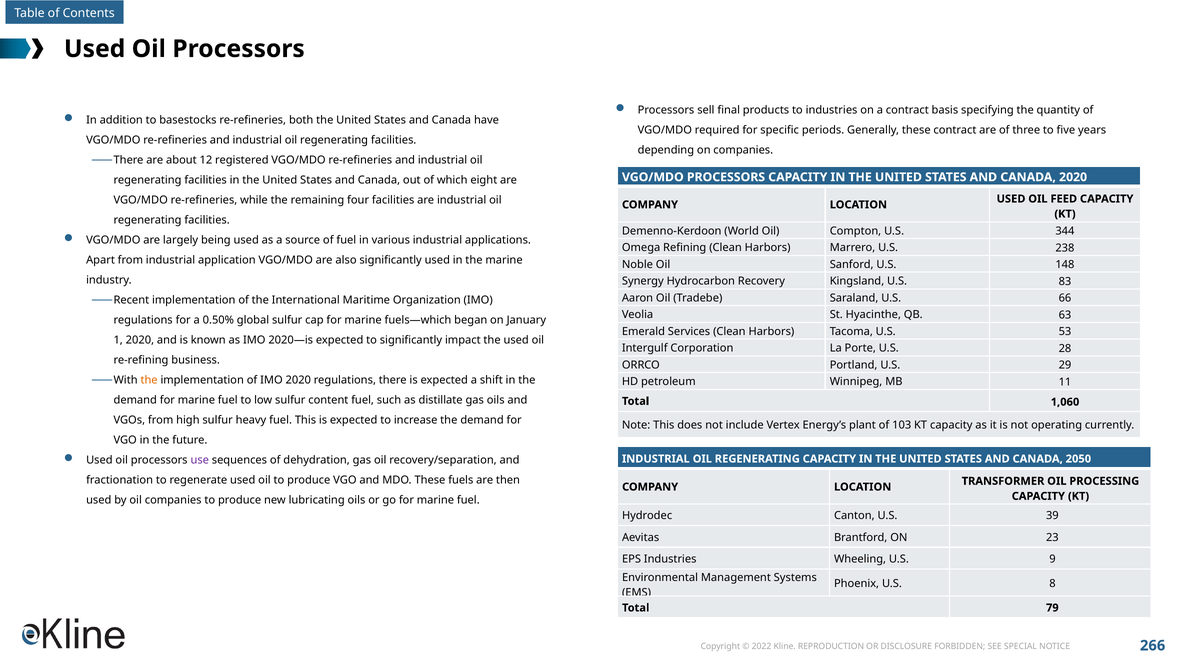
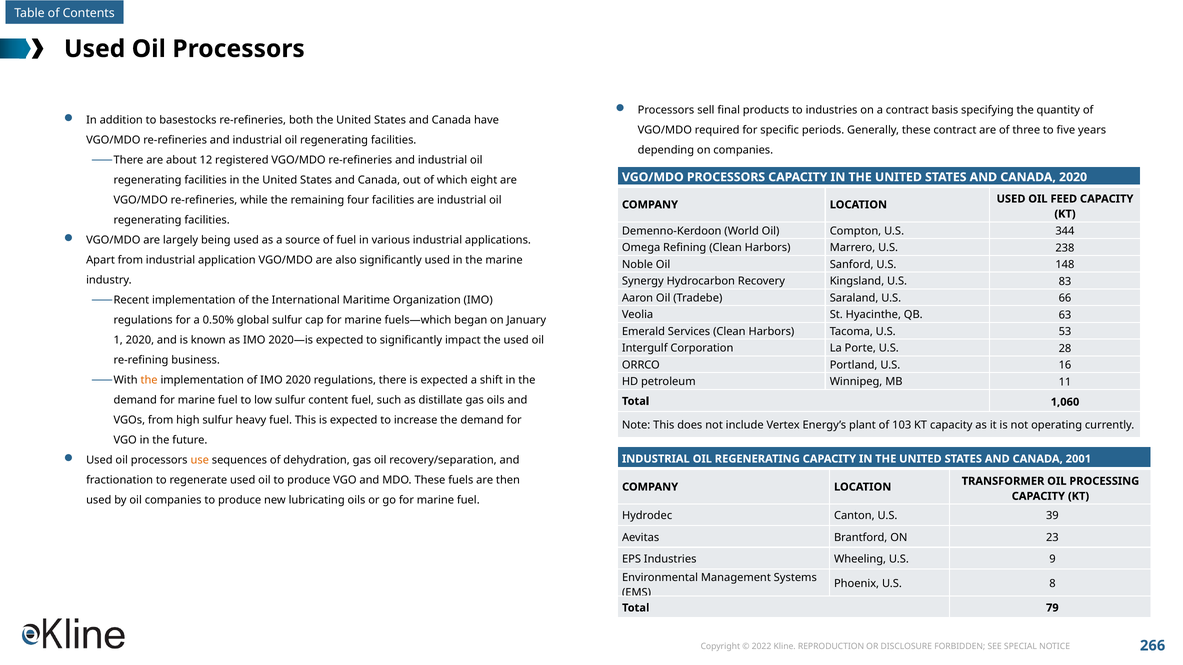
29: 29 -> 16
use colour: purple -> orange
2050: 2050 -> 2001
